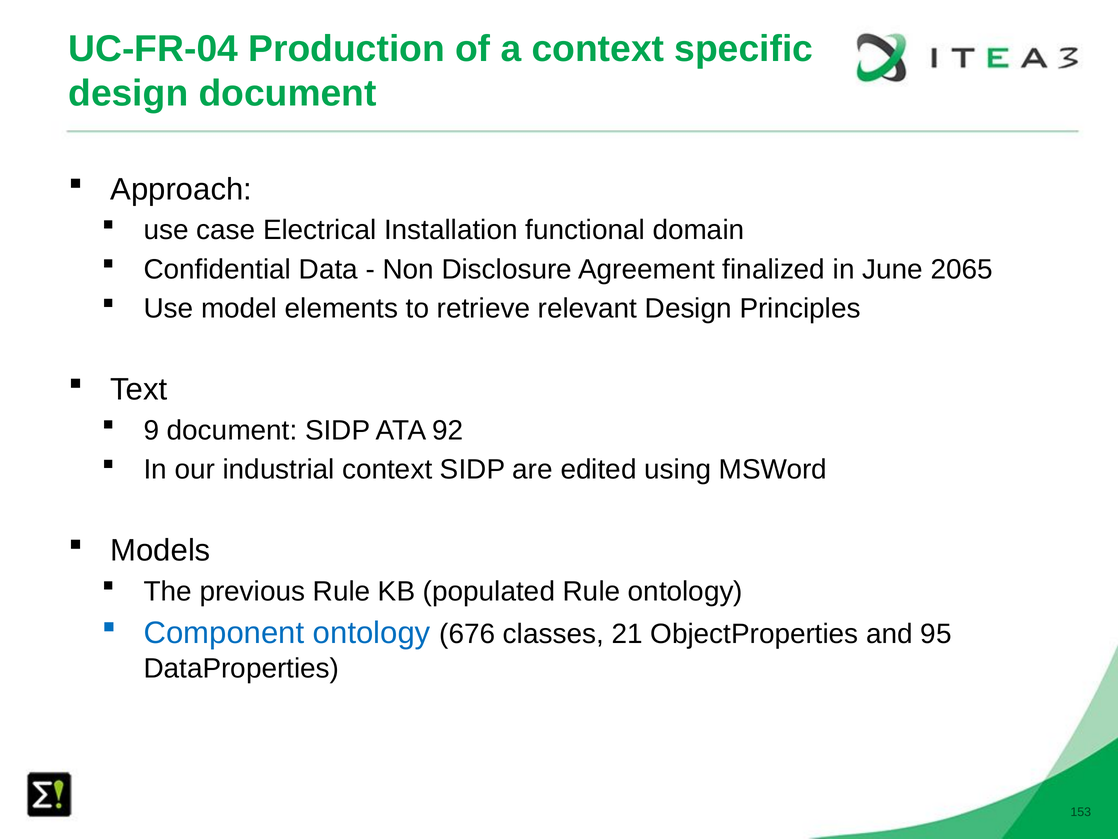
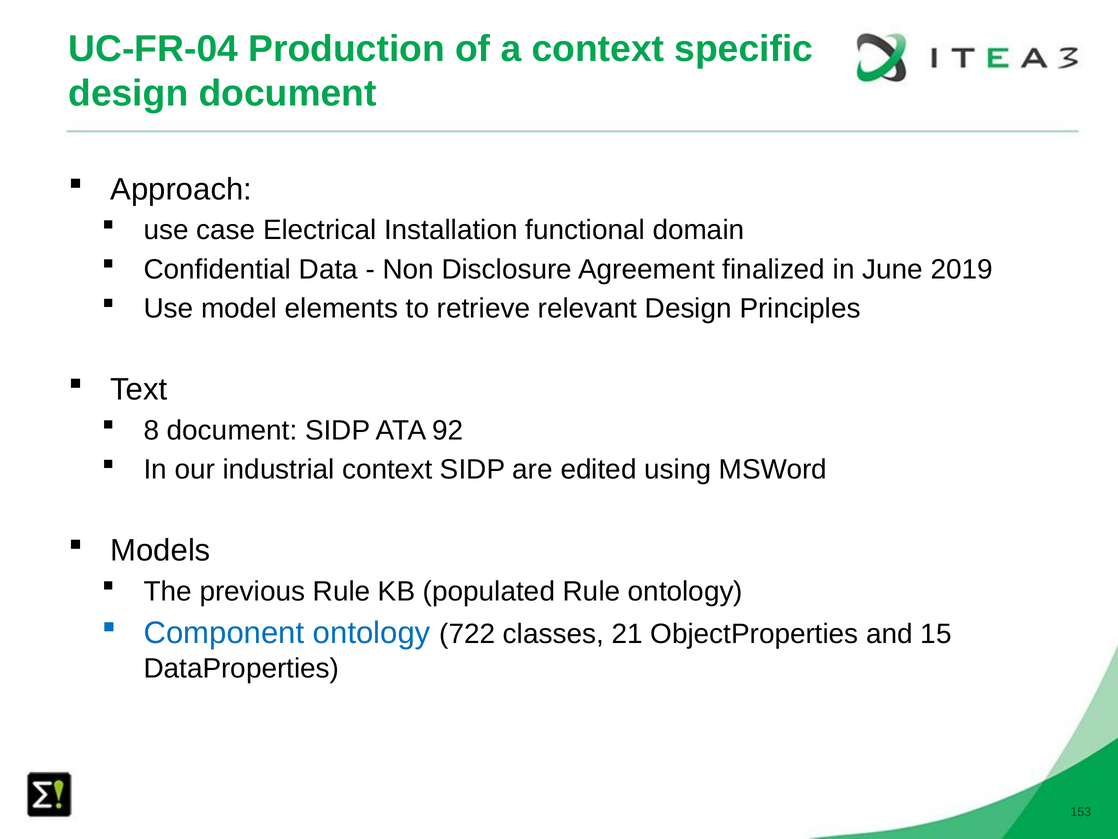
2065: 2065 -> 2019
9: 9 -> 8
676: 676 -> 722
95: 95 -> 15
